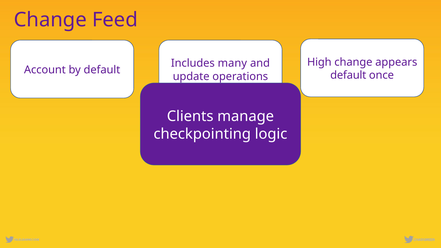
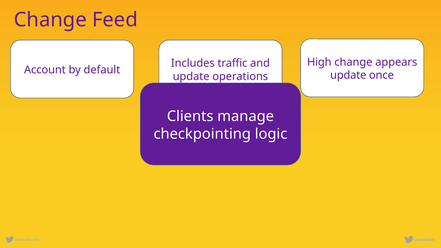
many: many -> traffic
default at (348, 75): default -> update
